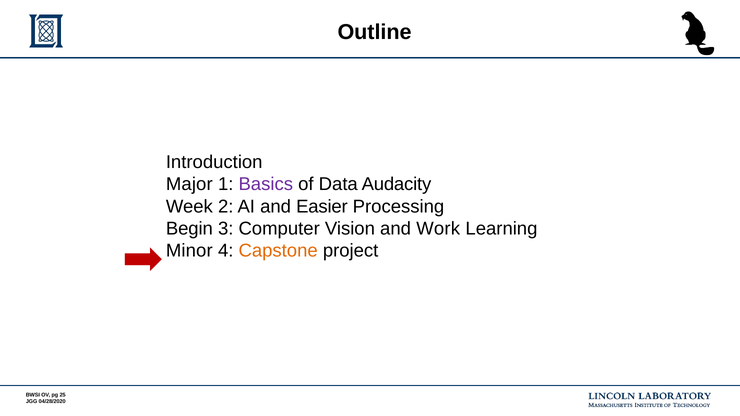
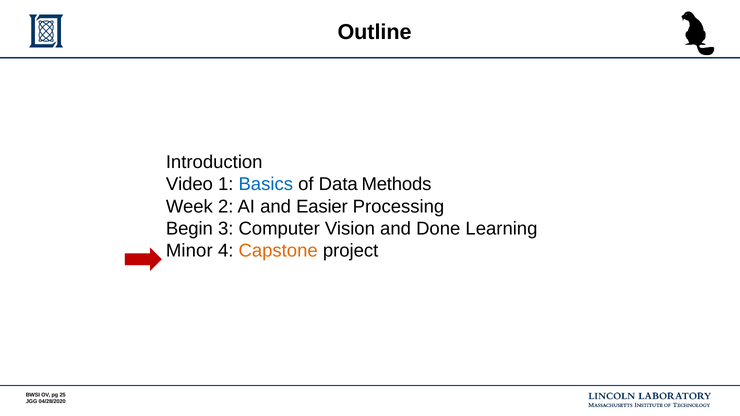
Major: Major -> Video
Basics colour: purple -> blue
Audacity: Audacity -> Methods
Work: Work -> Done
